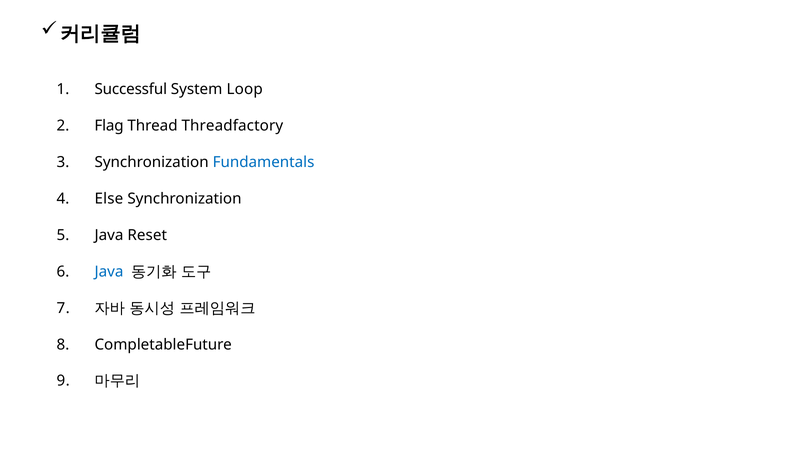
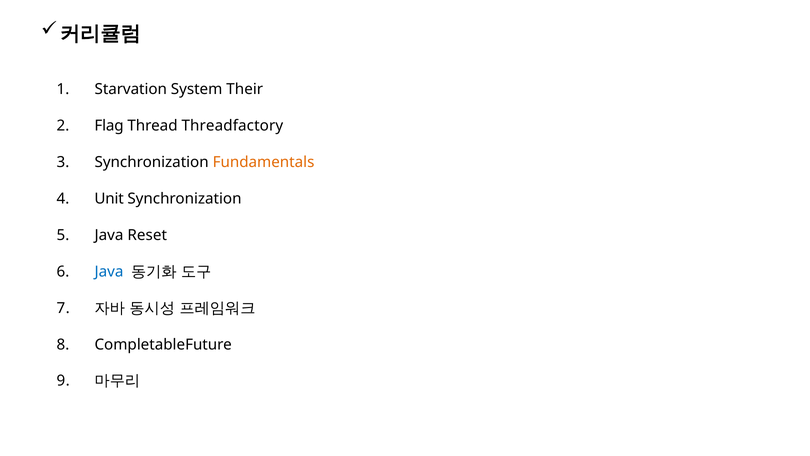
Successful: Successful -> Starvation
Loop: Loop -> Their
Fundamentals colour: blue -> orange
Else: Else -> Unit
